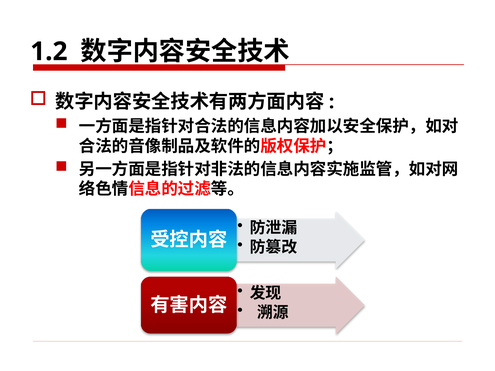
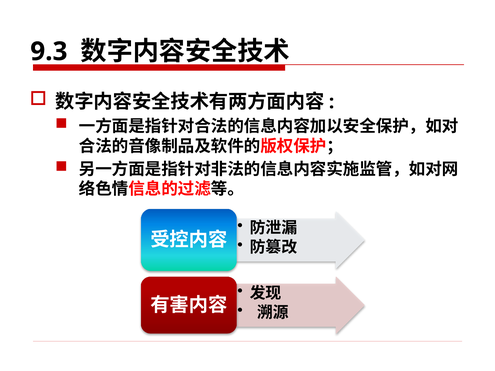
1.2: 1.2 -> 9.3
